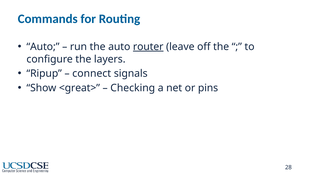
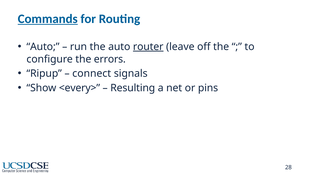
Commands underline: none -> present
layers: layers -> errors
<great>: <great> -> <every>
Checking: Checking -> Resulting
